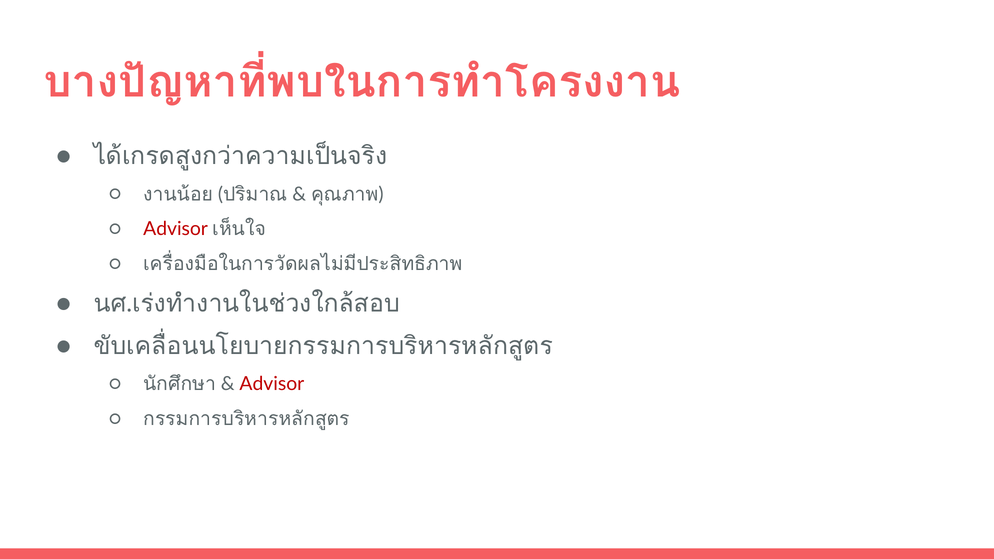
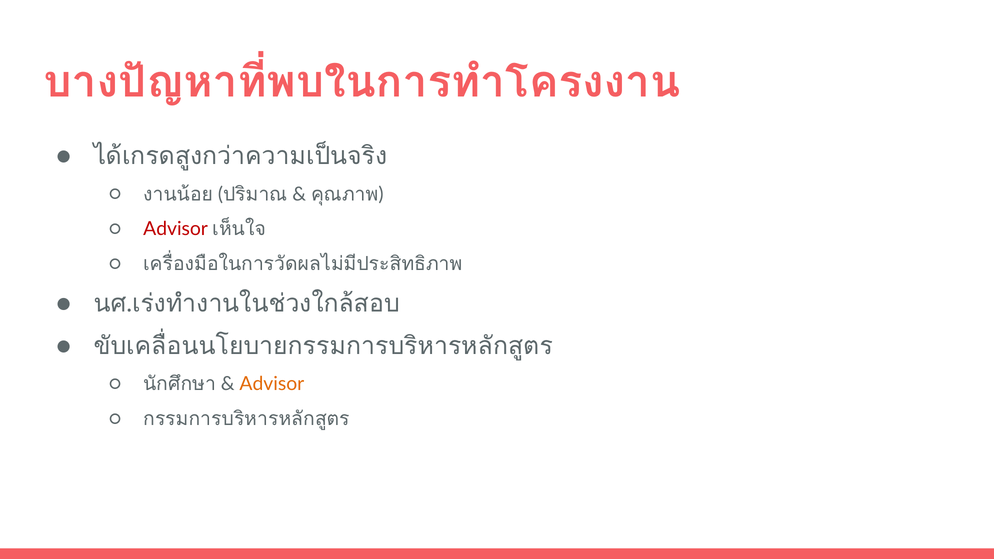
Advisor at (272, 384) colour: red -> orange
